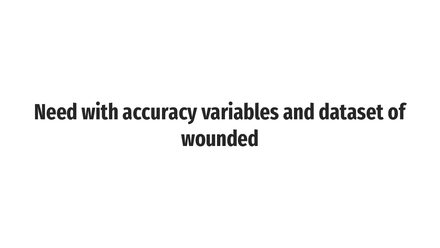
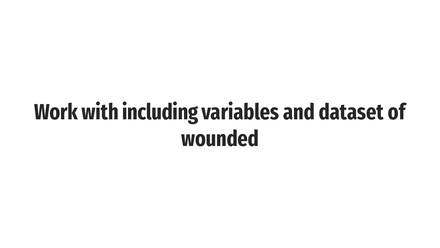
Need: Need -> Work
accuracy: accuracy -> including
